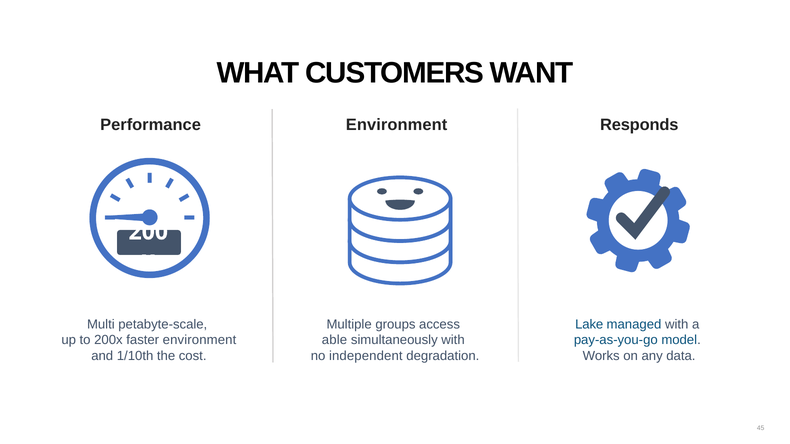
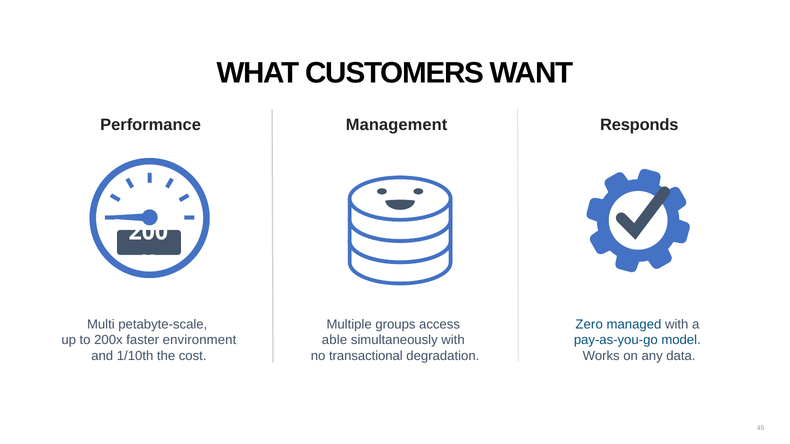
Environment at (397, 125): Environment -> Management
Lake: Lake -> Zero
independent: independent -> transactional
